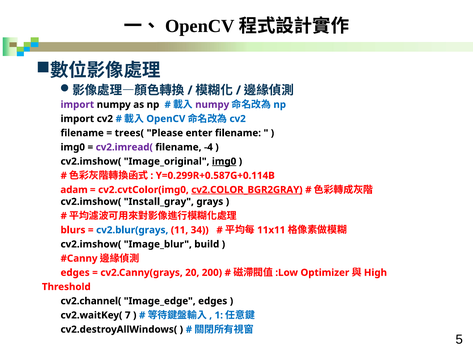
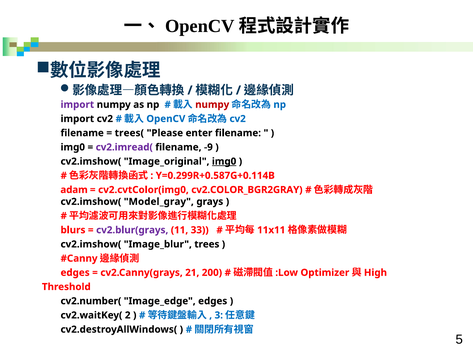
numpy at (212, 105) colour: purple -> red
-4: -4 -> -9
cv2.COLOR_BGR2GRAY underline: present -> none
Install_gray: Install_gray -> Model_gray
cv2.blur(grays colour: blue -> purple
34: 34 -> 33
build: build -> trees
20: 20 -> 21
cv2.channel(: cv2.channel( -> cv2.number(
7: 7 -> 2
1: 1 -> 3
